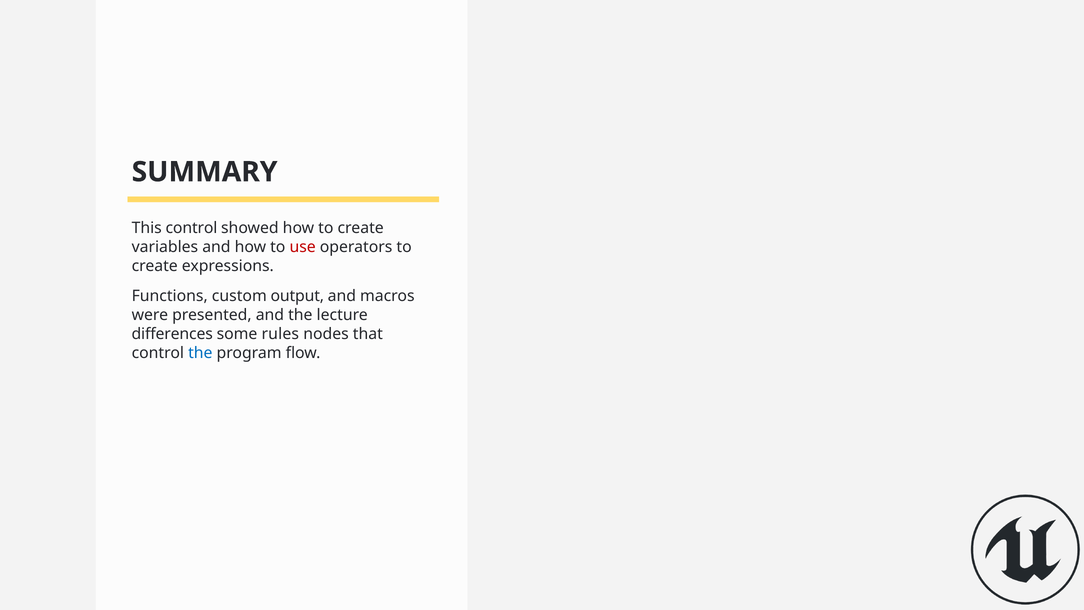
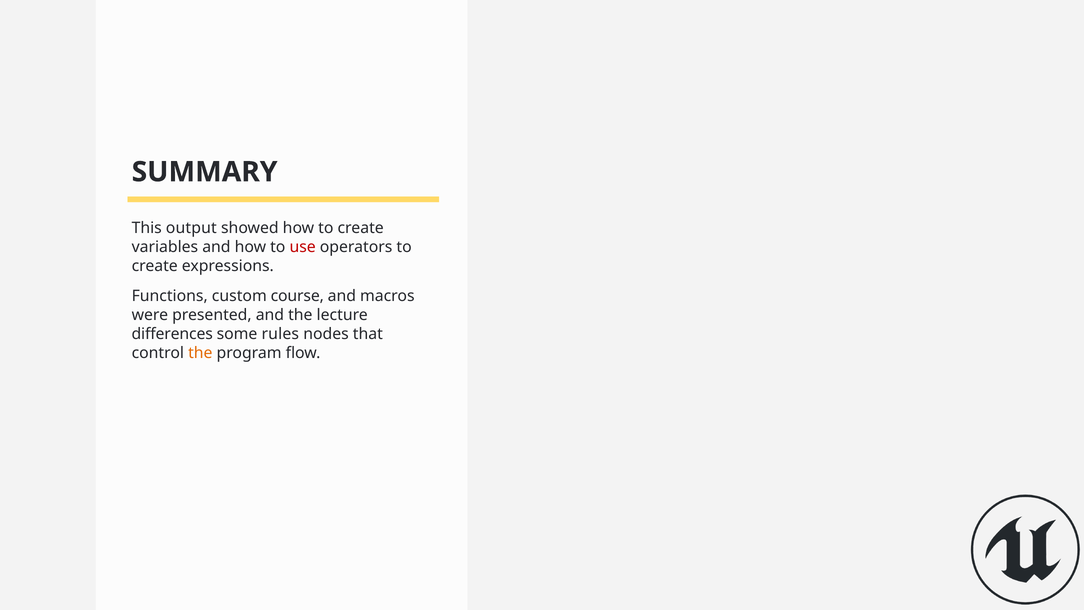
This control: control -> output
output: output -> course
the at (200, 353) colour: blue -> orange
